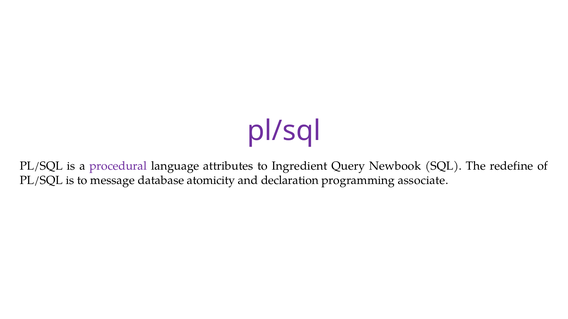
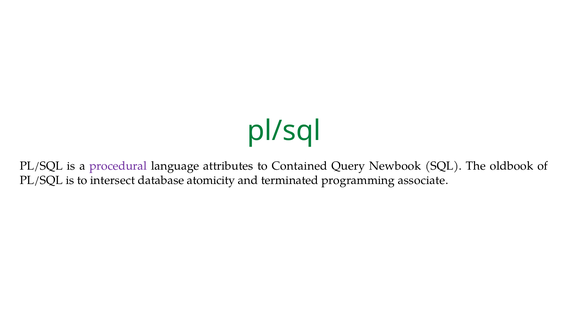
pl/sql at (284, 131) colour: purple -> green
Ingredient: Ingredient -> Contained
redefine: redefine -> oldbook
message: message -> intersect
declaration: declaration -> terminated
